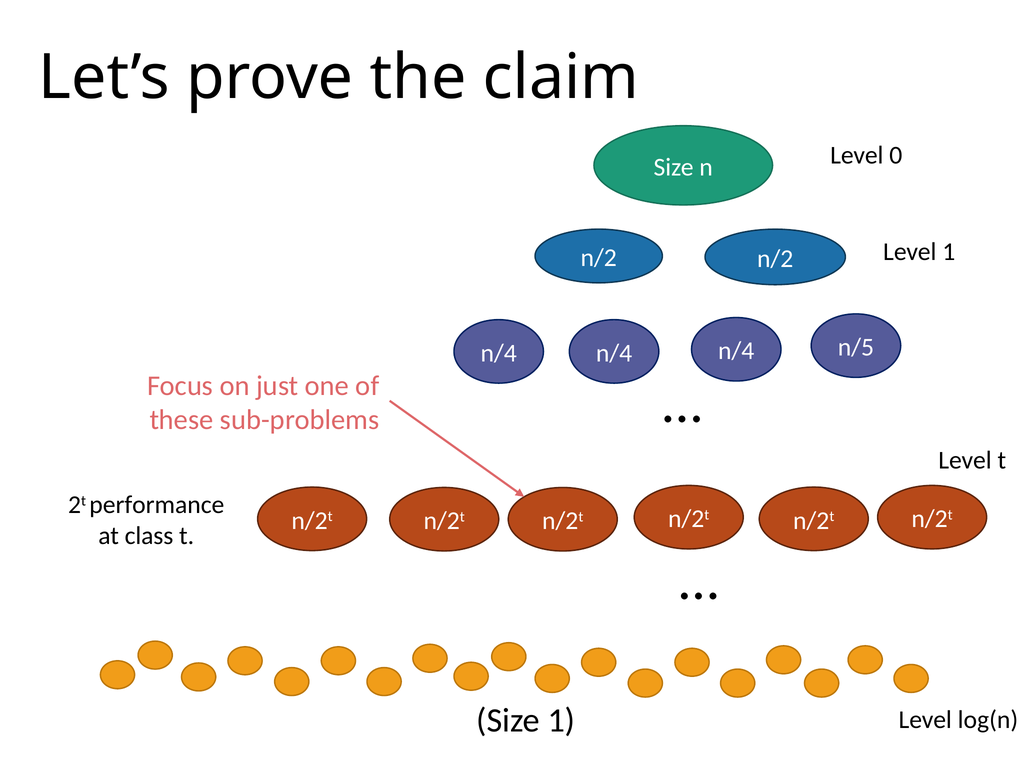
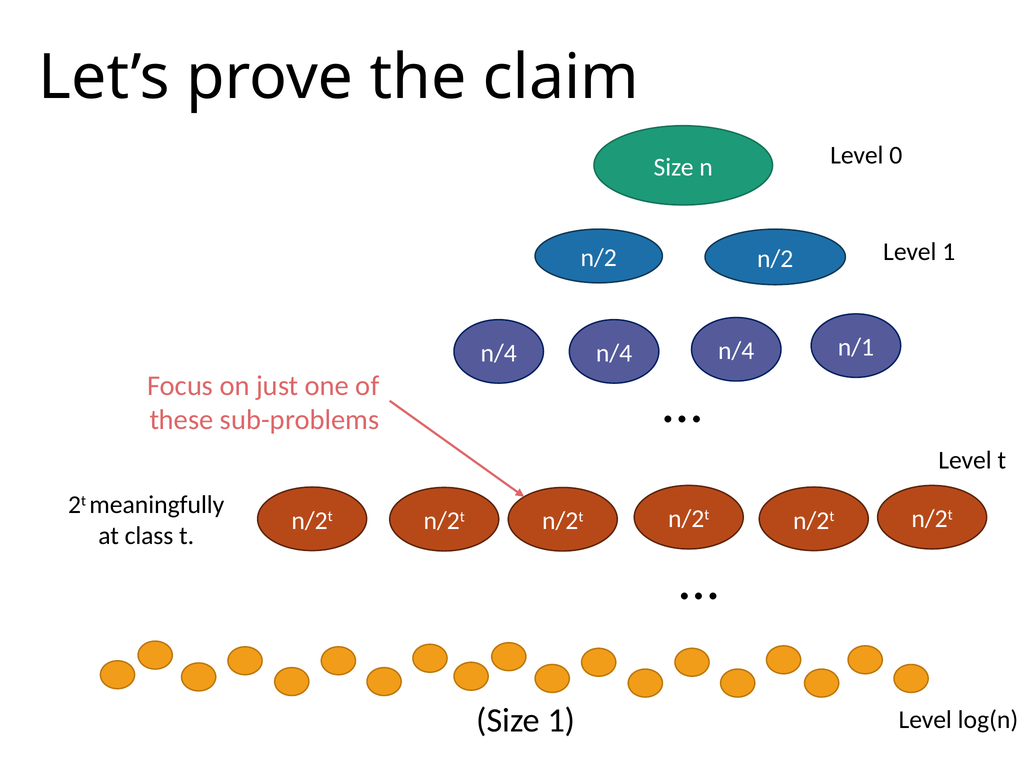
n/5: n/5 -> n/1
performance: performance -> meaningfully
